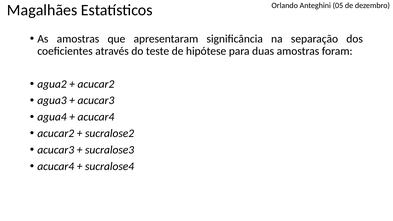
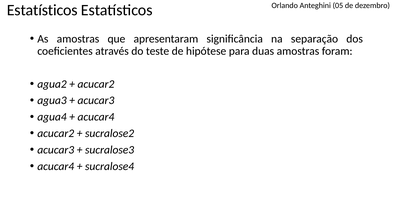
Magalhães at (42, 10): Magalhães -> Estatísticos
